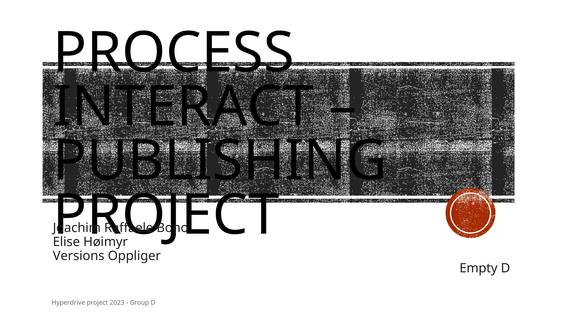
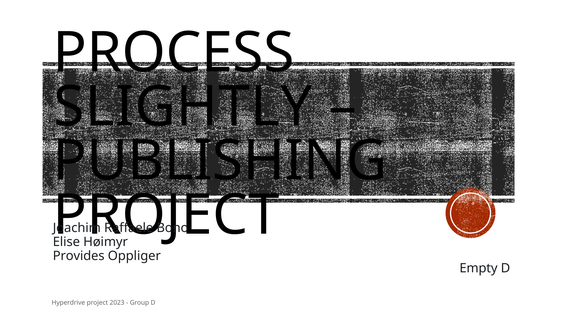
INTERACT: INTERACT -> SLIGHTLY
Versions: Versions -> Provides
